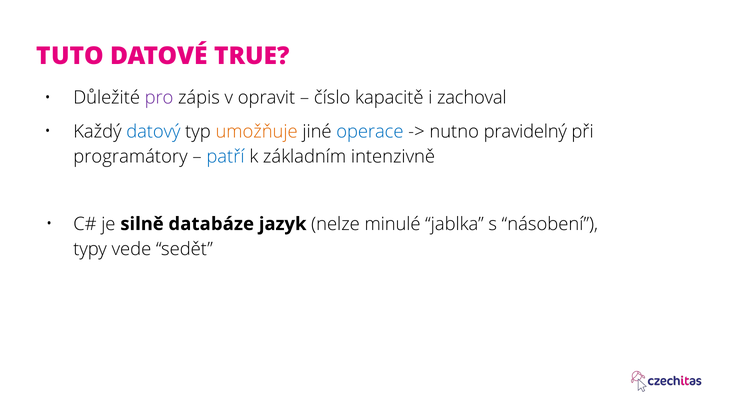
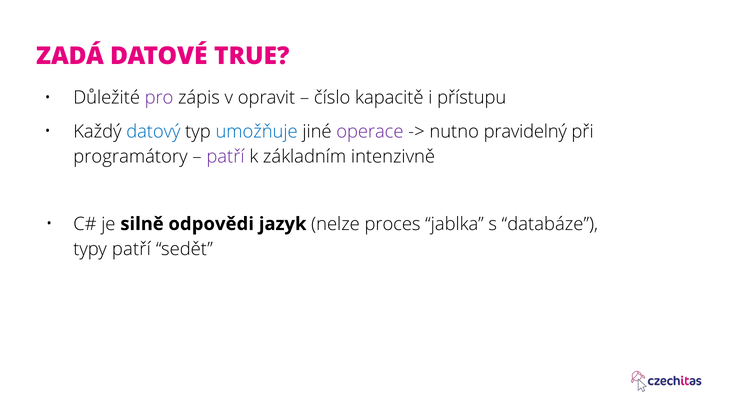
TUTO: TUTO -> ZADÁ
zachoval: zachoval -> přístupu
umožňuje colour: orange -> blue
operace colour: blue -> purple
patří at (225, 157) colour: blue -> purple
databáze: databáze -> odpovědi
minulé: minulé -> proces
násobení: násobení -> databáze
typy vede: vede -> patří
